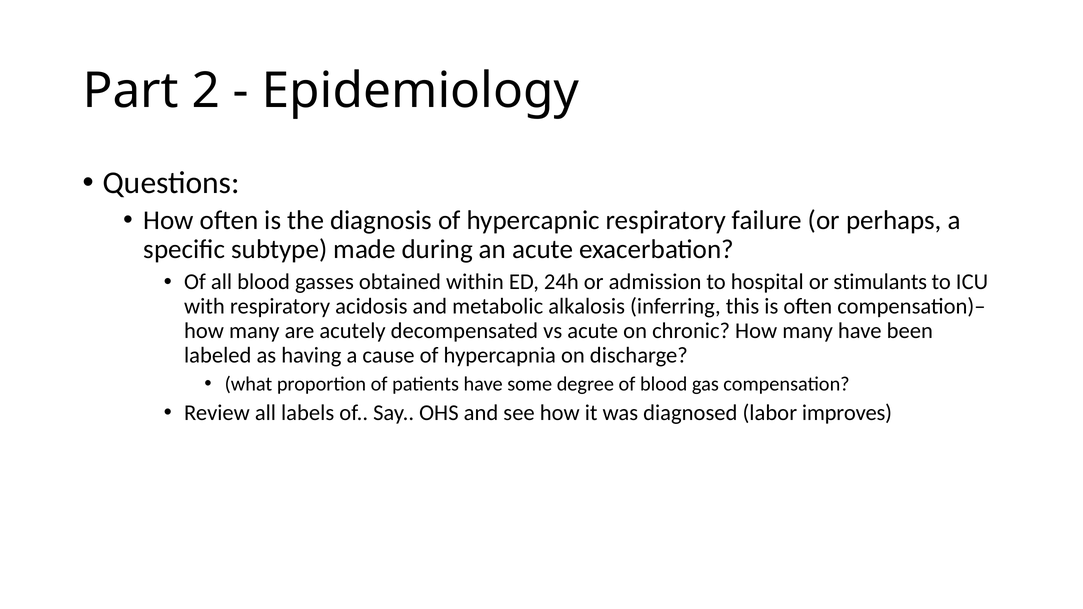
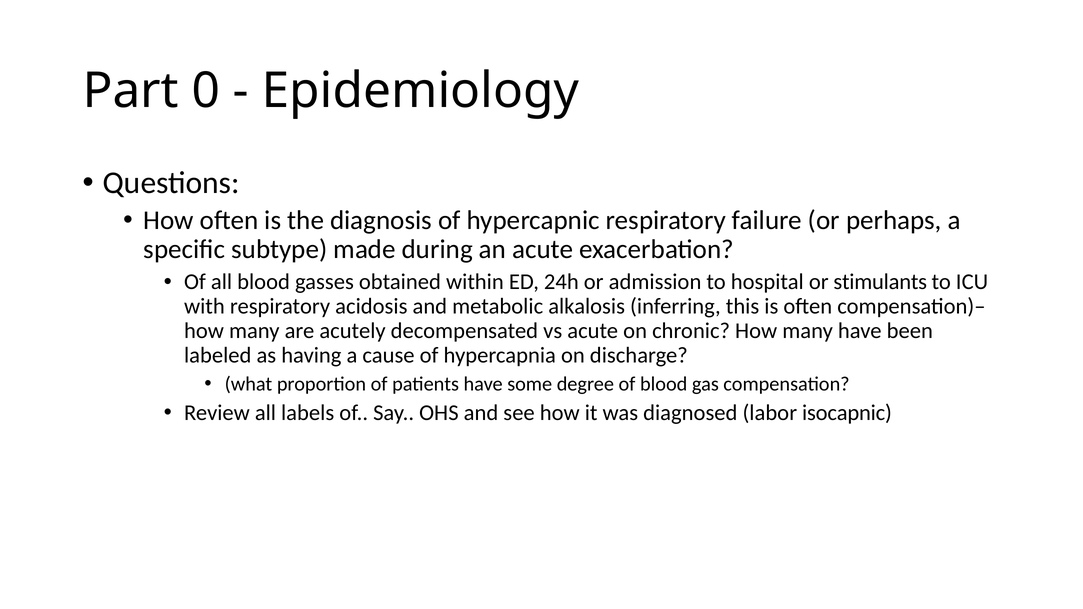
2: 2 -> 0
improves: improves -> isocapnic
